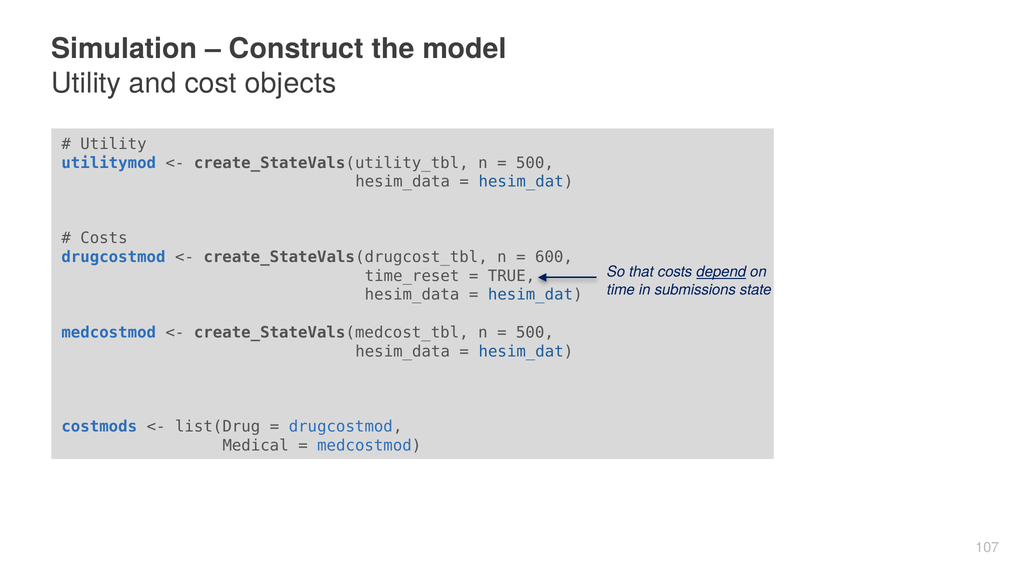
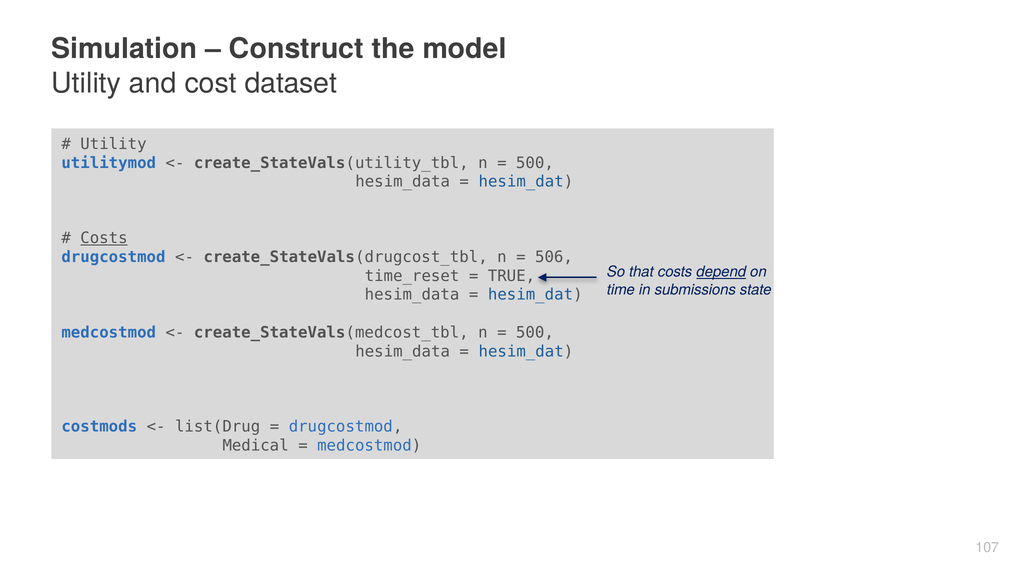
objects: objects -> dataset
Costs at (104, 238) underline: none -> present
600: 600 -> 506
